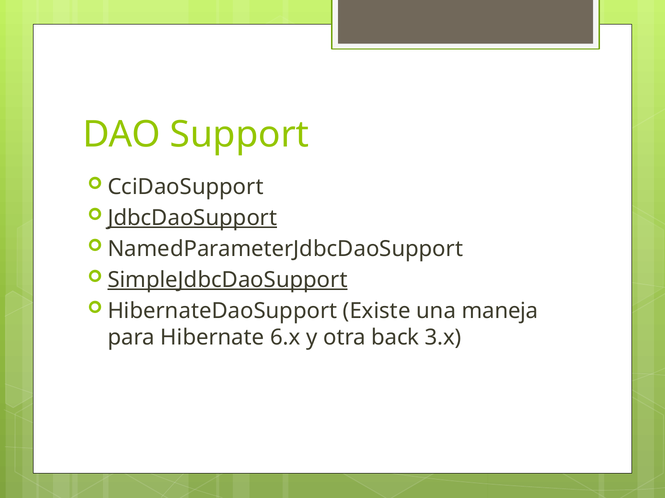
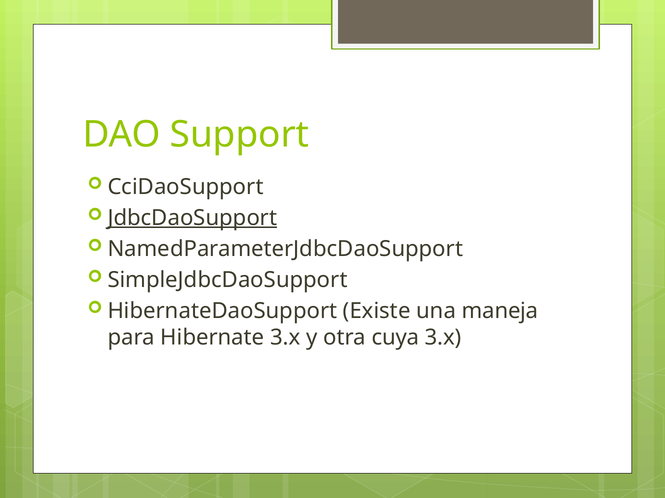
SimpleJdbcDaoSupport underline: present -> none
Hibernate 6.x: 6.x -> 3.x
back: back -> cuya
